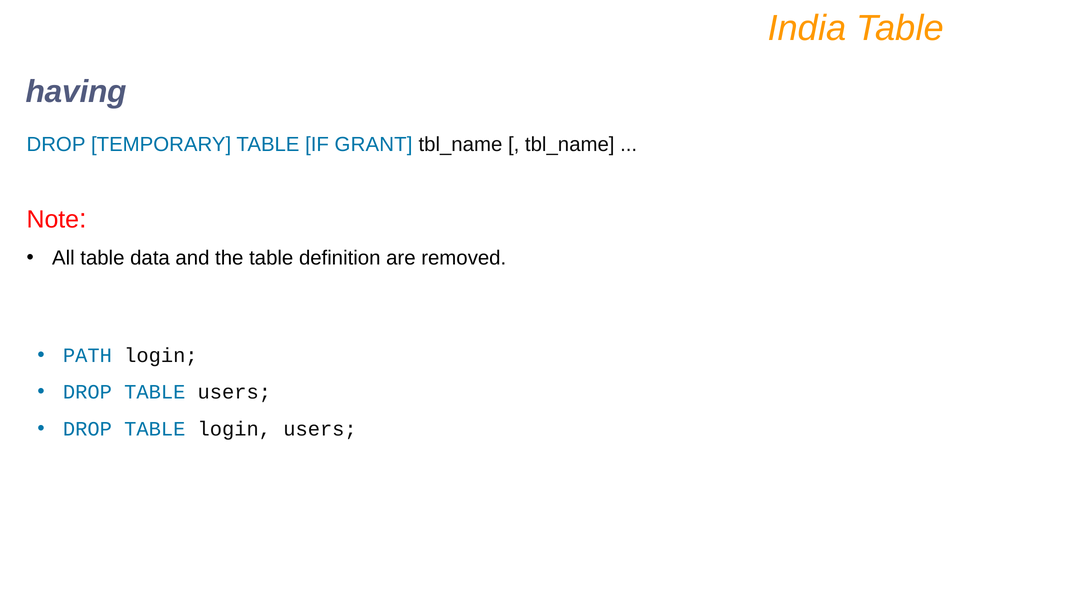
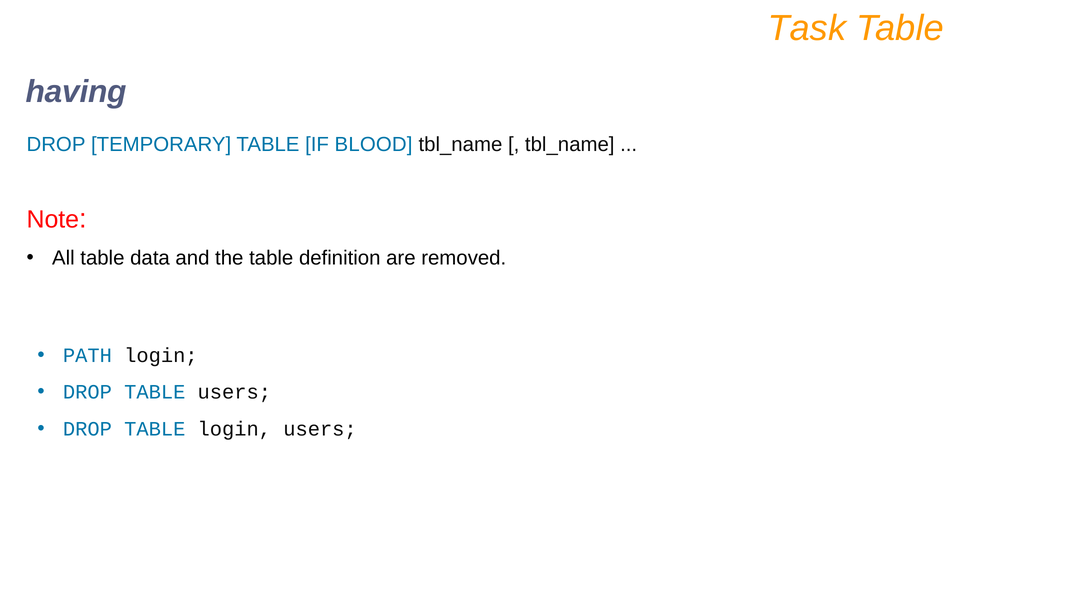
India: India -> Task
GRANT: GRANT -> BLOOD
